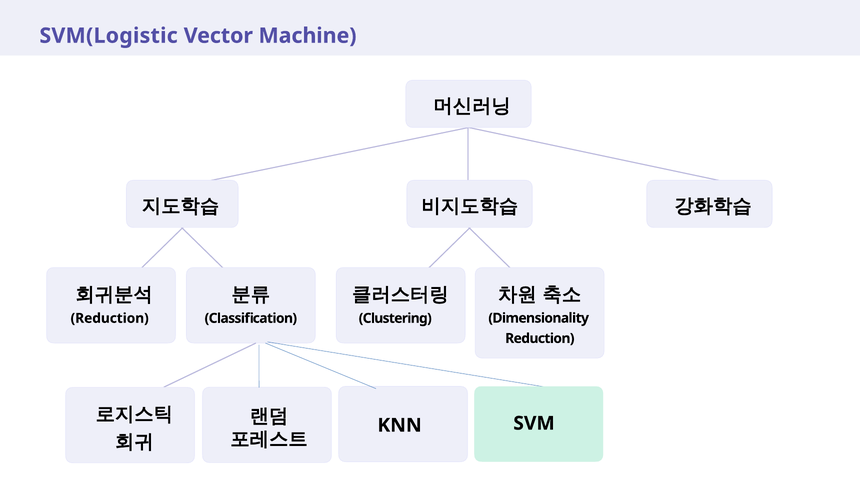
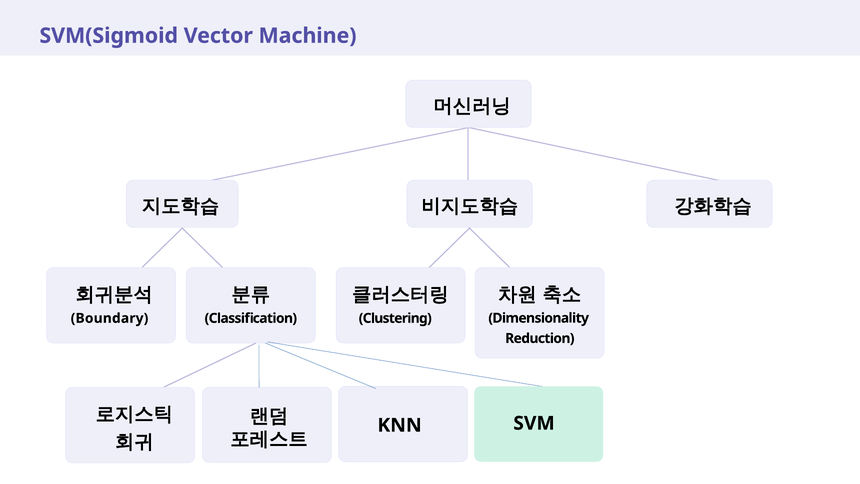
SVM(Logistic: SVM(Logistic -> SVM(Sigmoid
Reduction at (110, 318): Reduction -> Boundary
